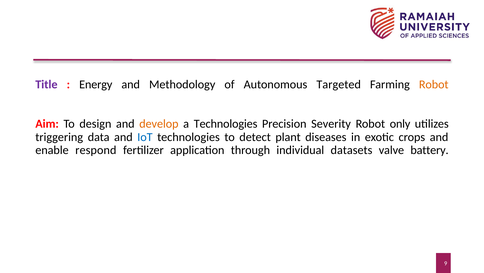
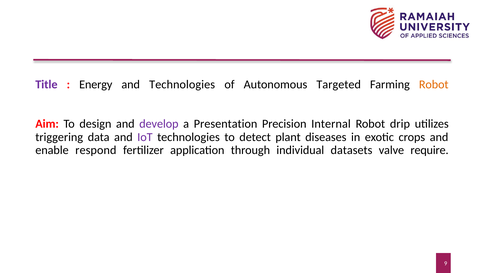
and Methodology: Methodology -> Technologies
develop colour: orange -> purple
a Technologies: Technologies -> Presentation
Severity: Severity -> Internal
only: only -> drip
IoT colour: blue -> purple
battery: battery -> require
